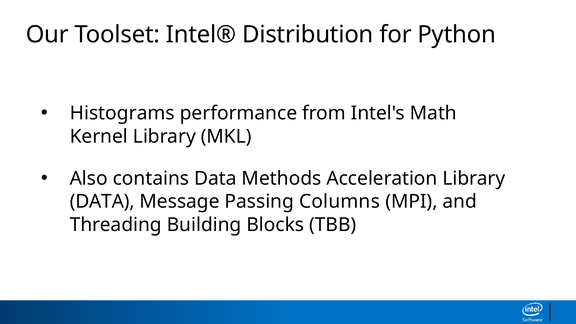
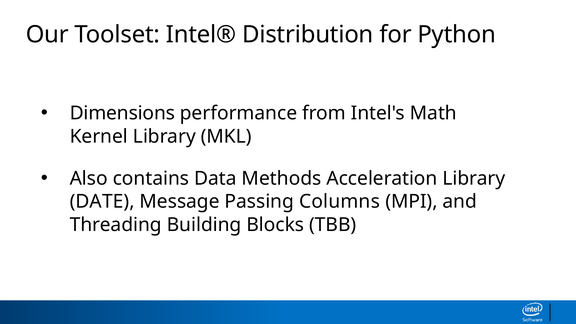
Histograms: Histograms -> Dimensions
DATA at (102, 202): DATA -> DATE
